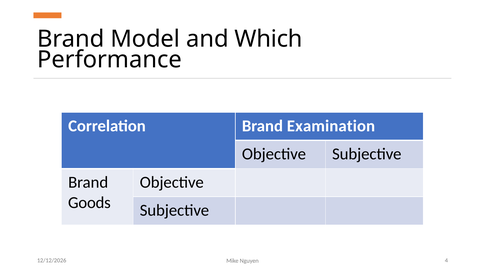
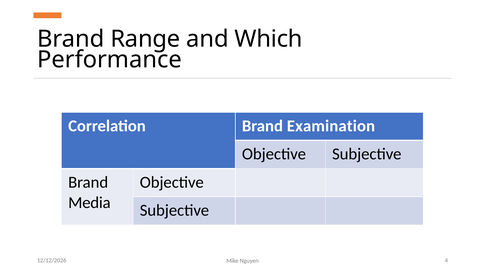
Model: Model -> Range
Goods: Goods -> Media
